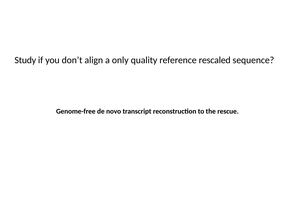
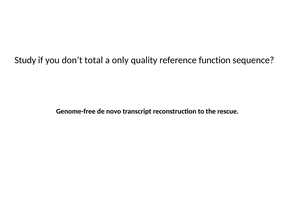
align: align -> total
rescaled: rescaled -> function
